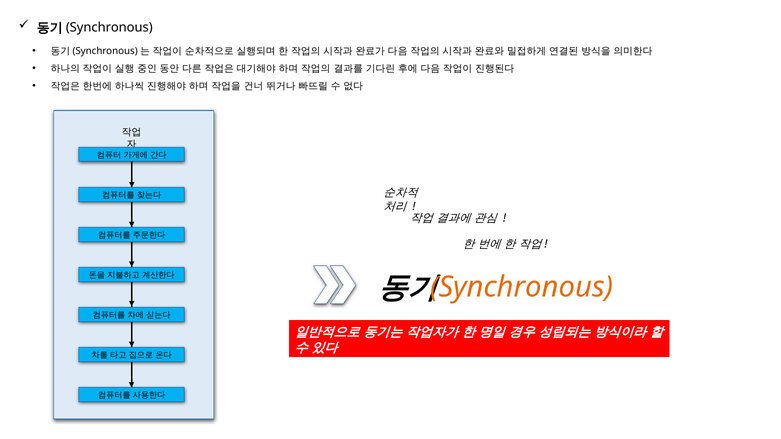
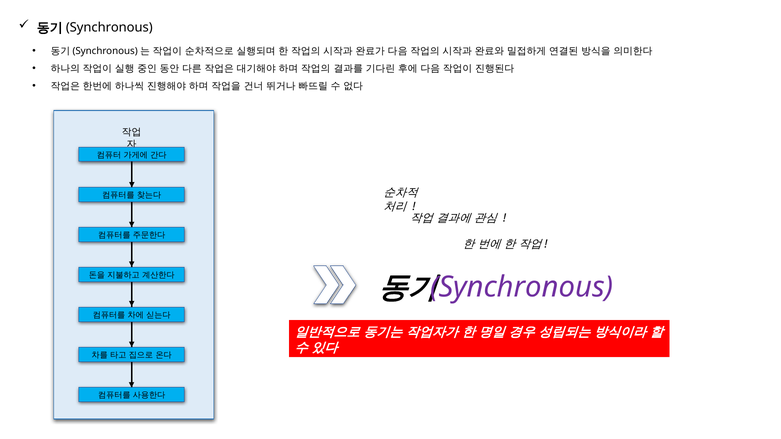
Synchronous colour: orange -> purple
